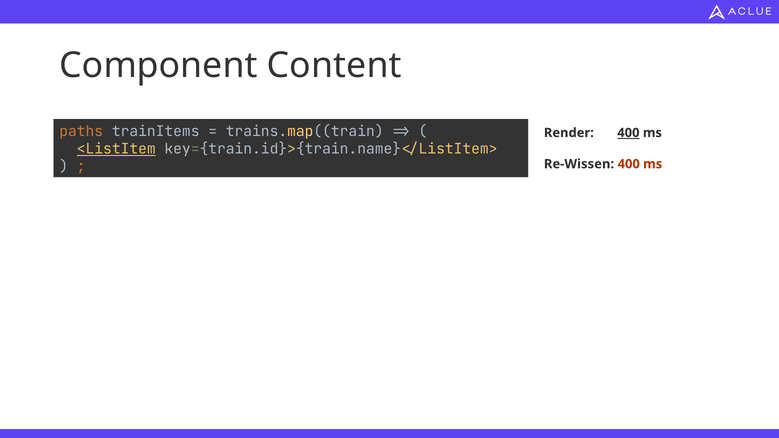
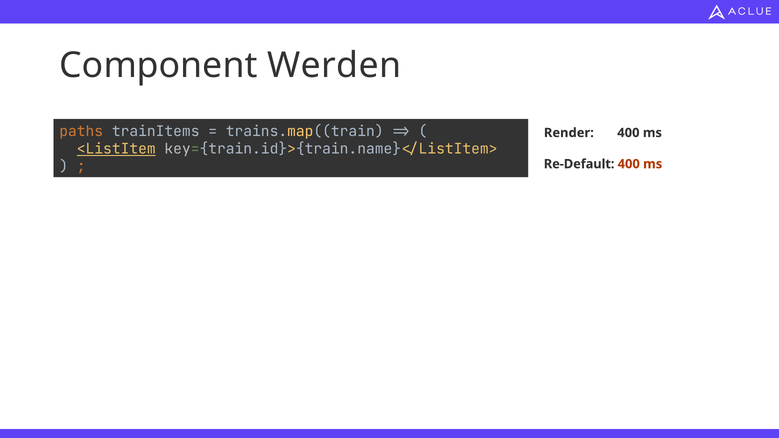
Content: Content -> Werden
400 at (628, 133) underline: present -> none
Re-Wissen: Re-Wissen -> Re-Default
